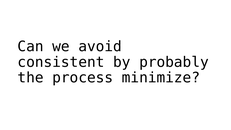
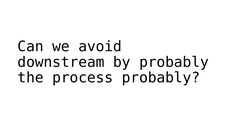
consistent: consistent -> downstream
process minimize: minimize -> probably
